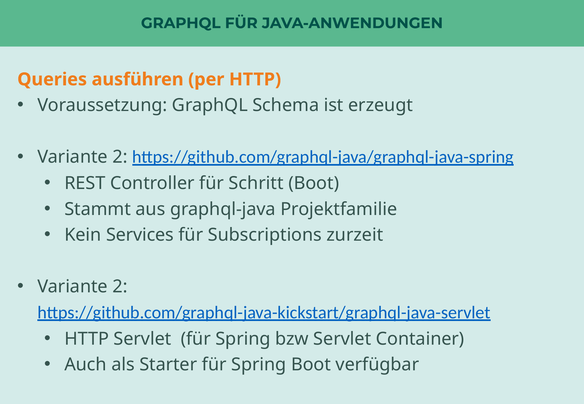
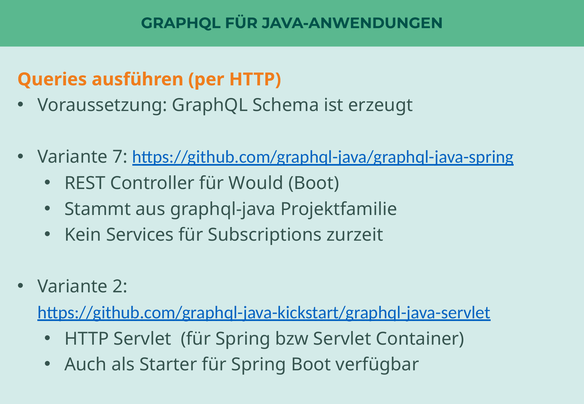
2 at (120, 157): 2 -> 7
Schritt: Schritt -> Would
